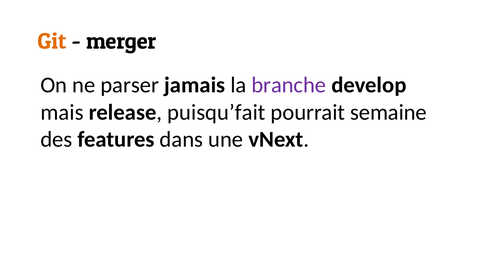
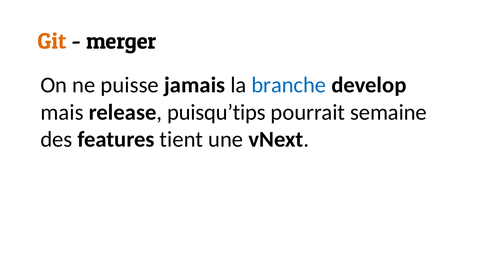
parser: parser -> puisse
branche colour: purple -> blue
puisqu’fait: puisqu’fait -> puisqu’tips
dans: dans -> tient
